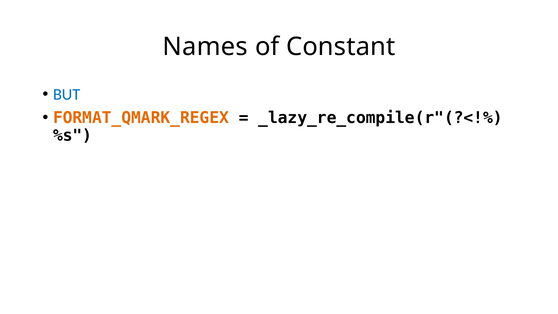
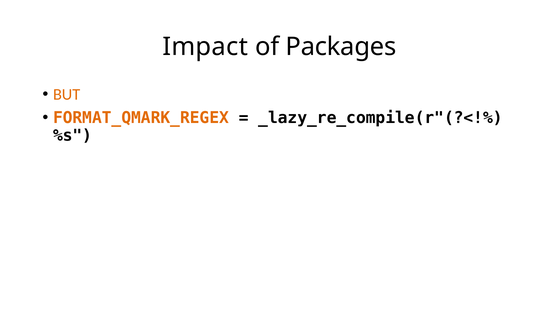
Names: Names -> Impact
Constant: Constant -> Packages
BUT colour: blue -> orange
